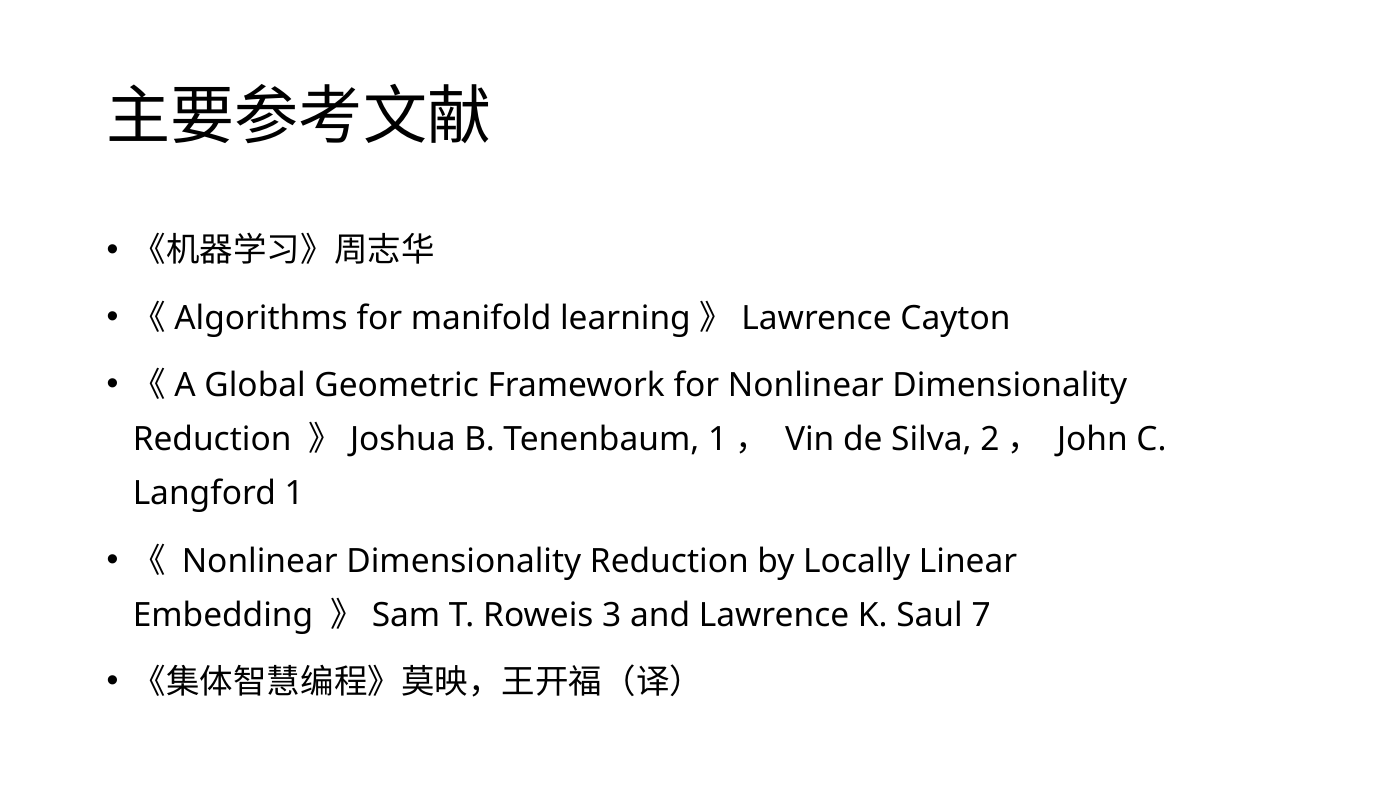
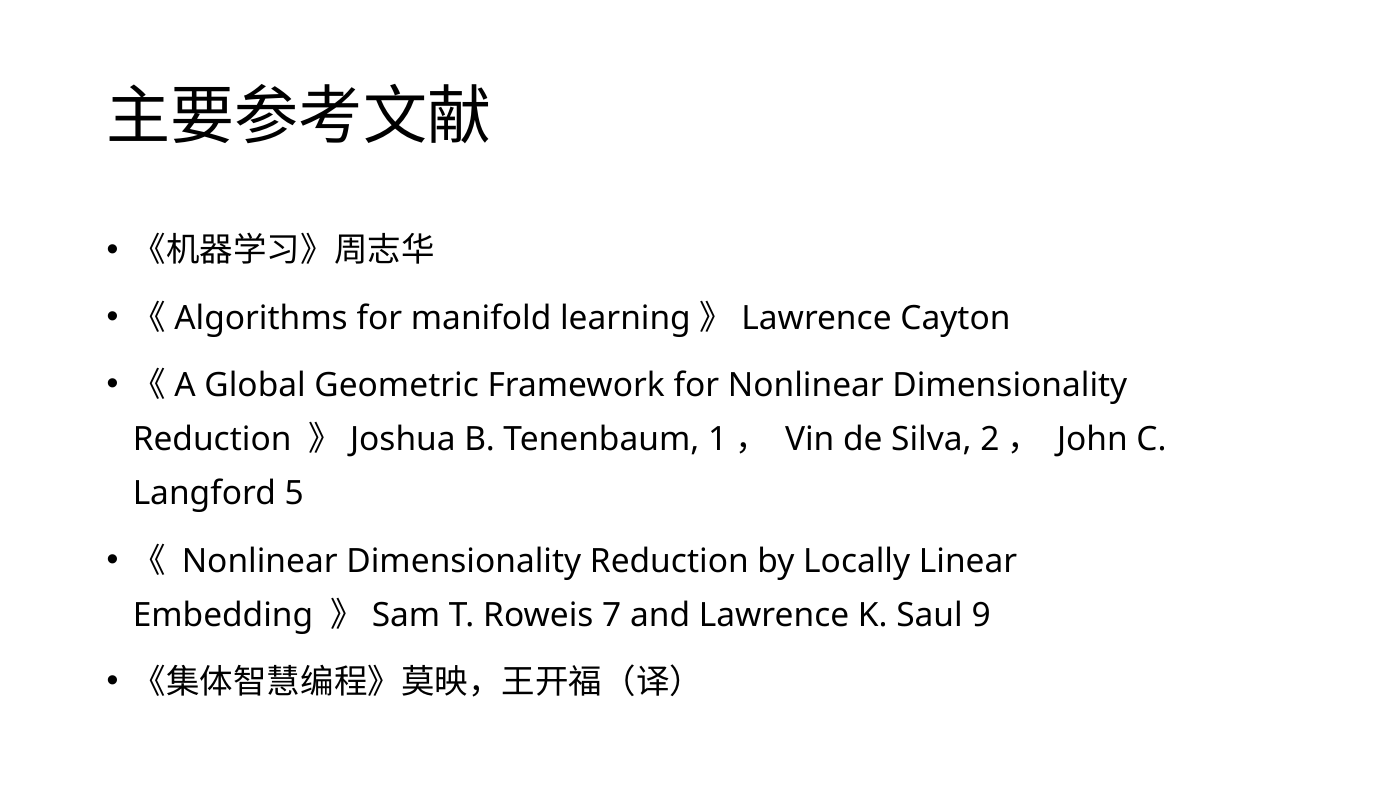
Langford 1: 1 -> 5
3: 3 -> 7
7: 7 -> 9
